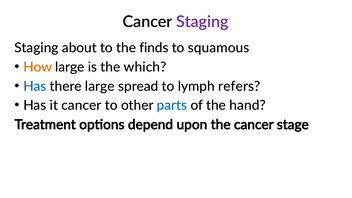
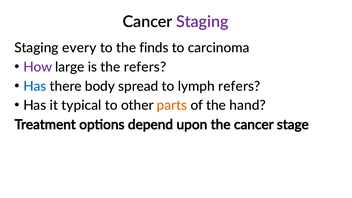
about: about -> every
squamous: squamous -> carcinoma
How colour: orange -> purple
the which: which -> refers
there large: large -> body
it cancer: cancer -> typical
parts colour: blue -> orange
